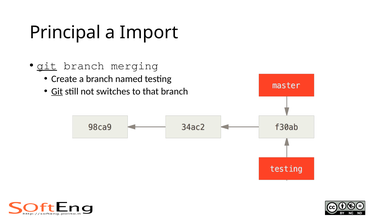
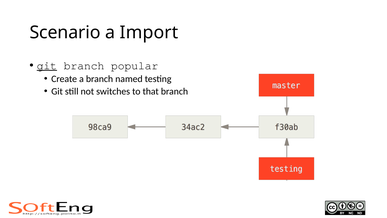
Principal: Principal -> Scenario
merging: merging -> popular
Git at (57, 91) underline: present -> none
